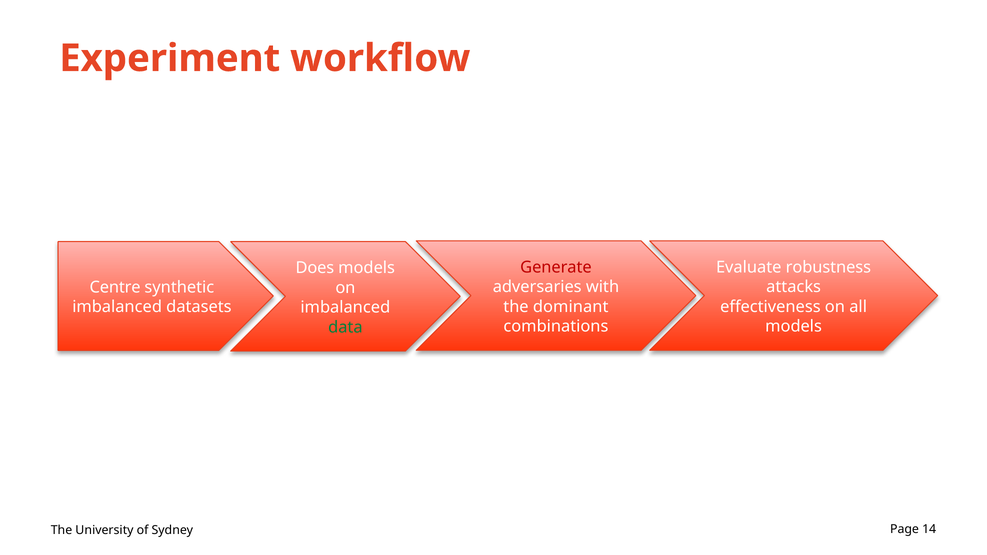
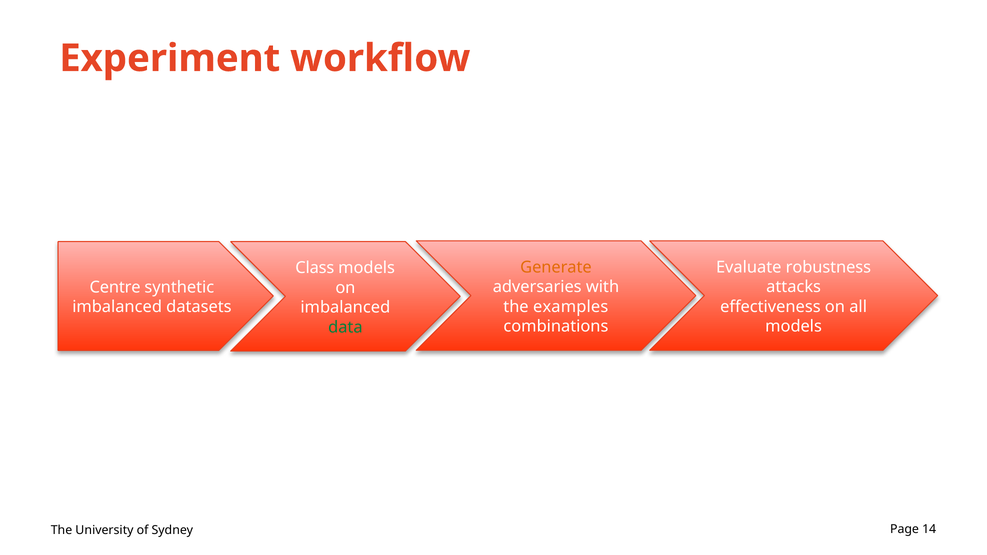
Generate colour: red -> orange
Does: Does -> Class
dominant: dominant -> examples
